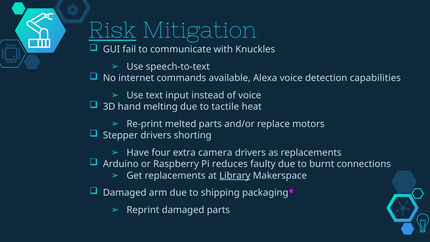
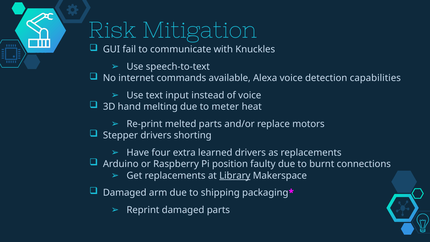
Risk underline: present -> none
tactile: tactile -> meter
camera: camera -> learned
reduces: reduces -> position
